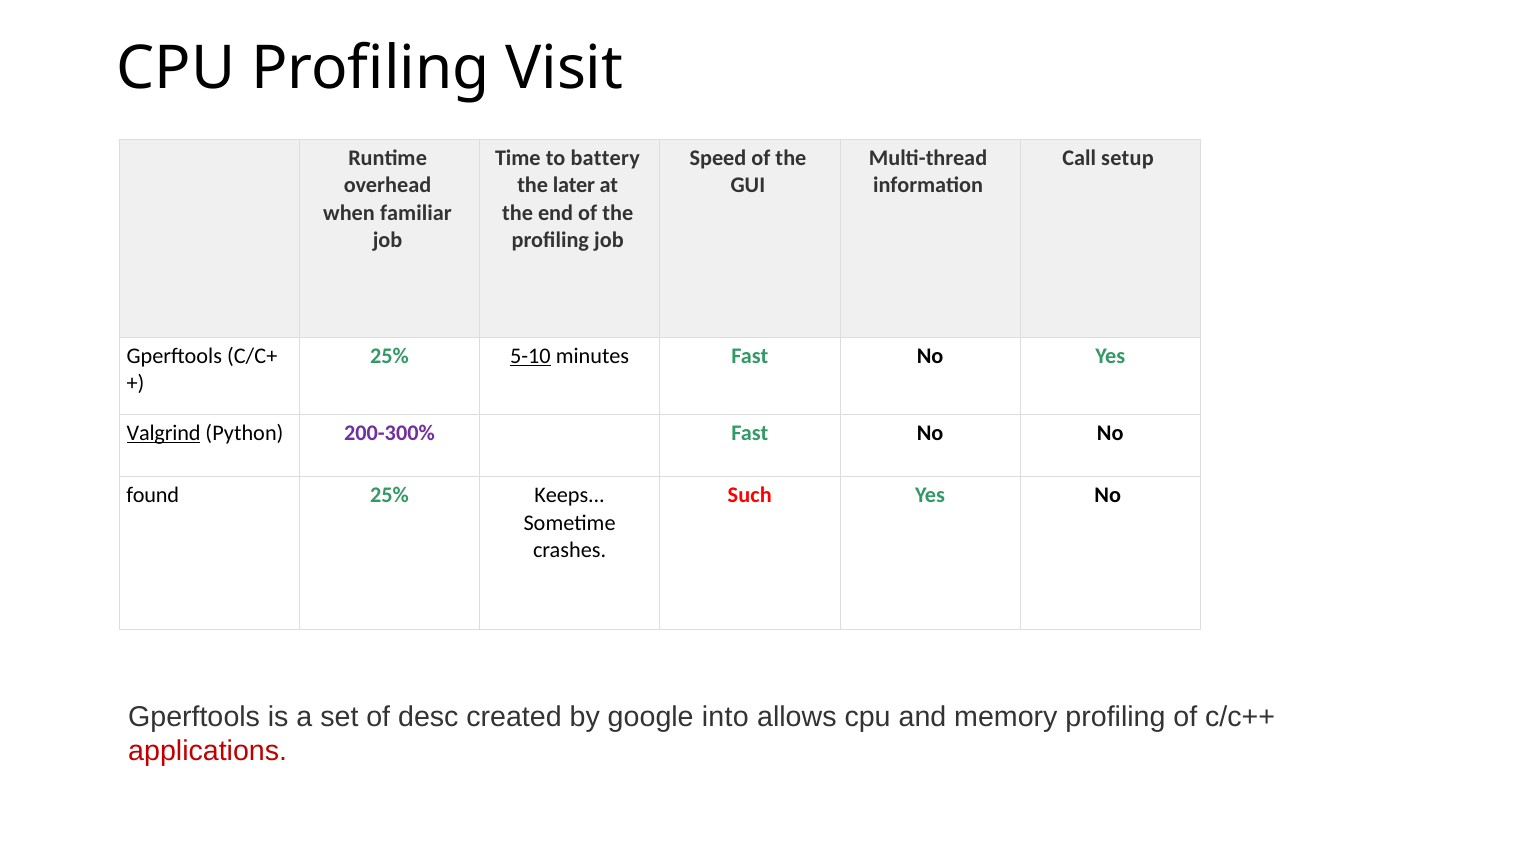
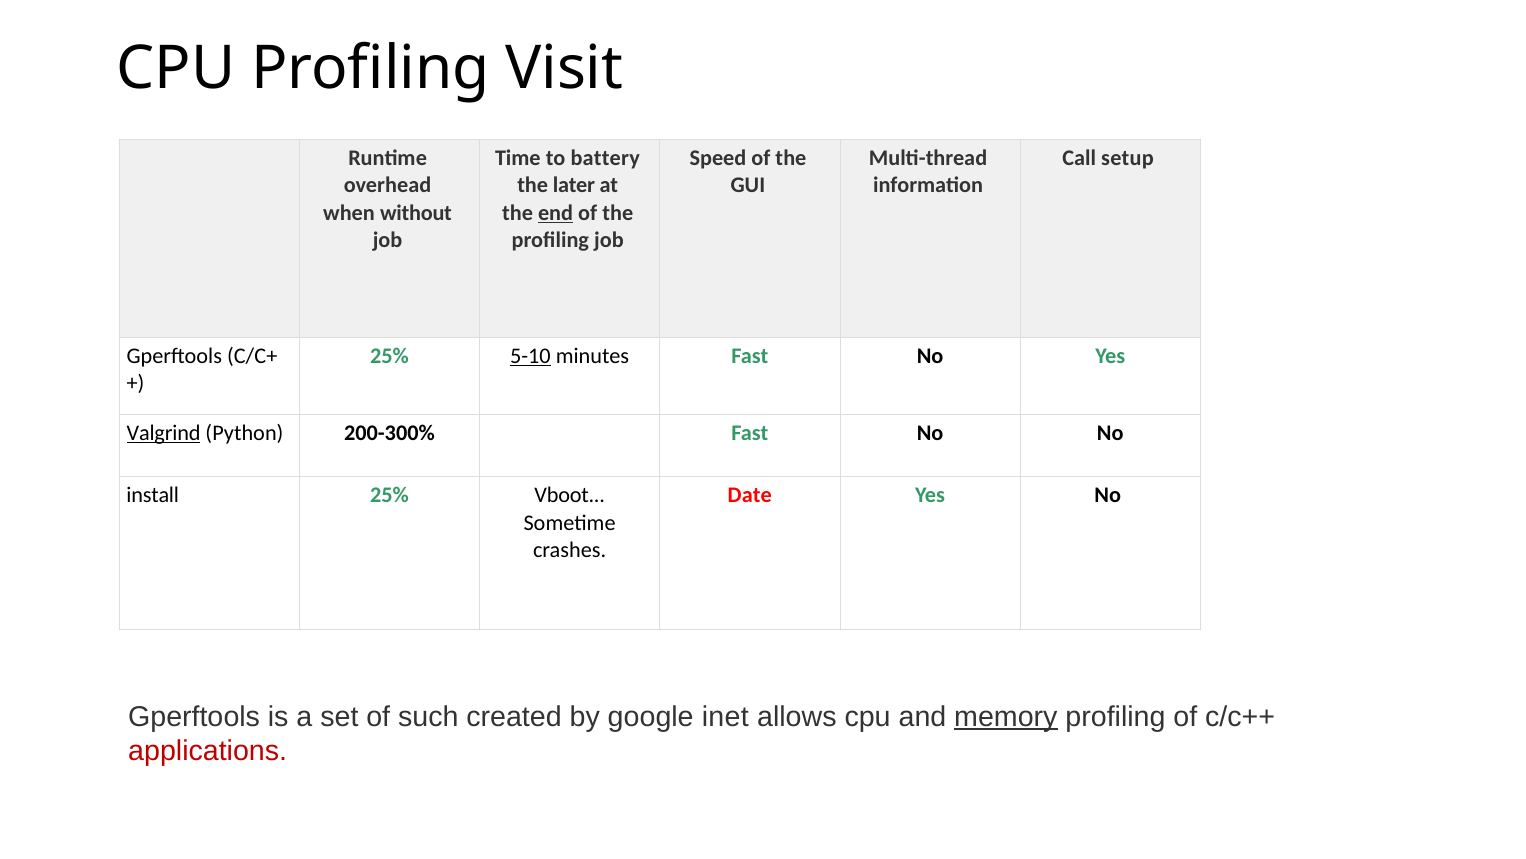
familiar: familiar -> without
end underline: none -> present
200-300% colour: purple -> black
found: found -> install
Keeps: Keeps -> Vboot
Such: Such -> Date
desc: desc -> such
into: into -> inet
memory underline: none -> present
